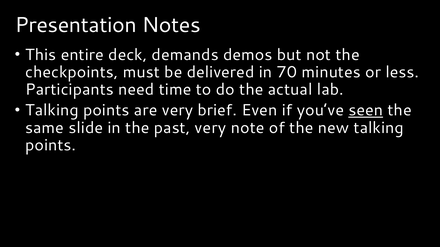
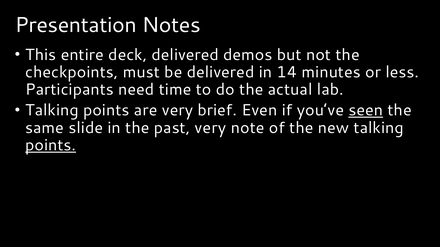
deck demands: demands -> delivered
70: 70 -> 14
points at (51, 145) underline: none -> present
